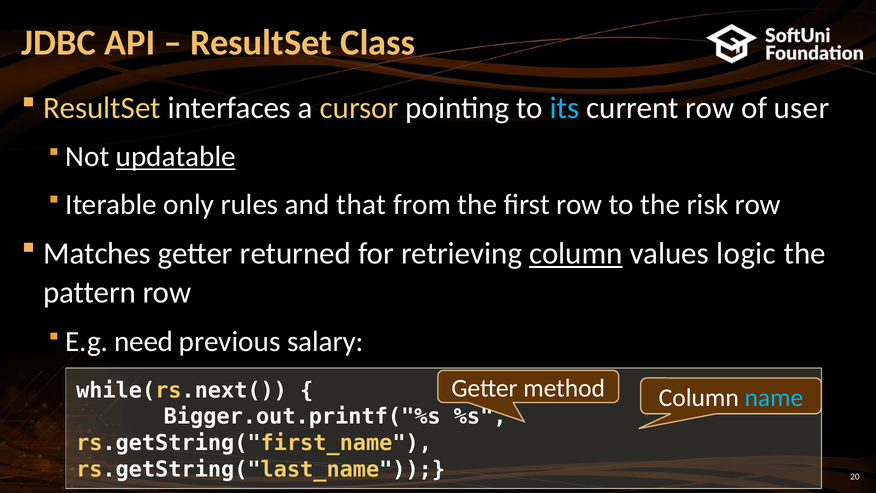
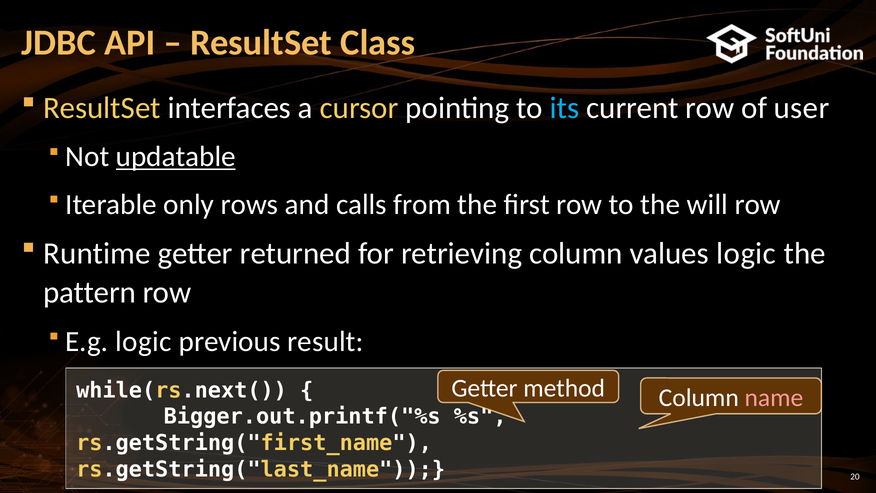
rules: rules -> rows
that: that -> calls
risk: risk -> will
Matches: Matches -> Runtime
column at (576, 254) underline: present -> none
E.g need: need -> logic
salary: salary -> result
name colour: light blue -> pink
